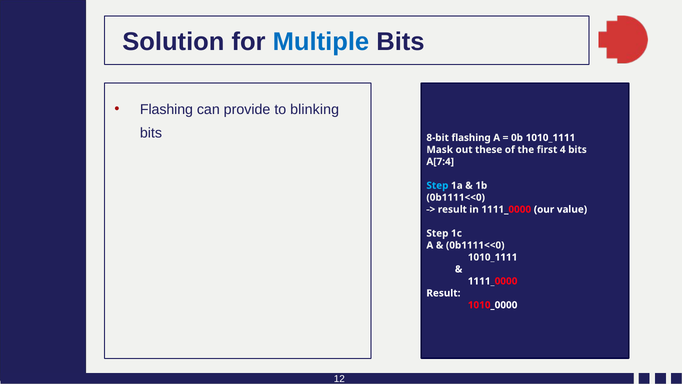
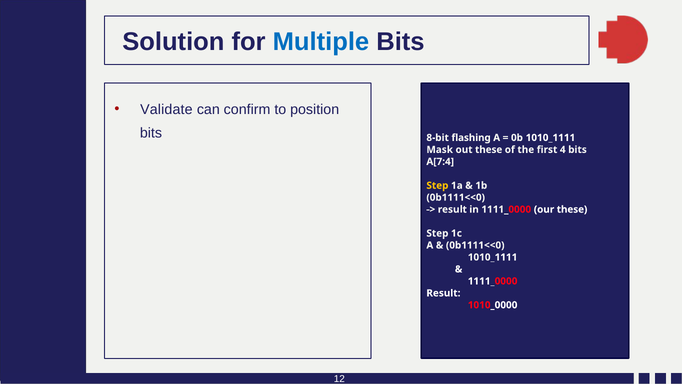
Flashing at (166, 109): Flashing -> Validate
provide: provide -> confirm
blinking: blinking -> position
Step at (437, 185) colour: light blue -> yellow
our value: value -> these
